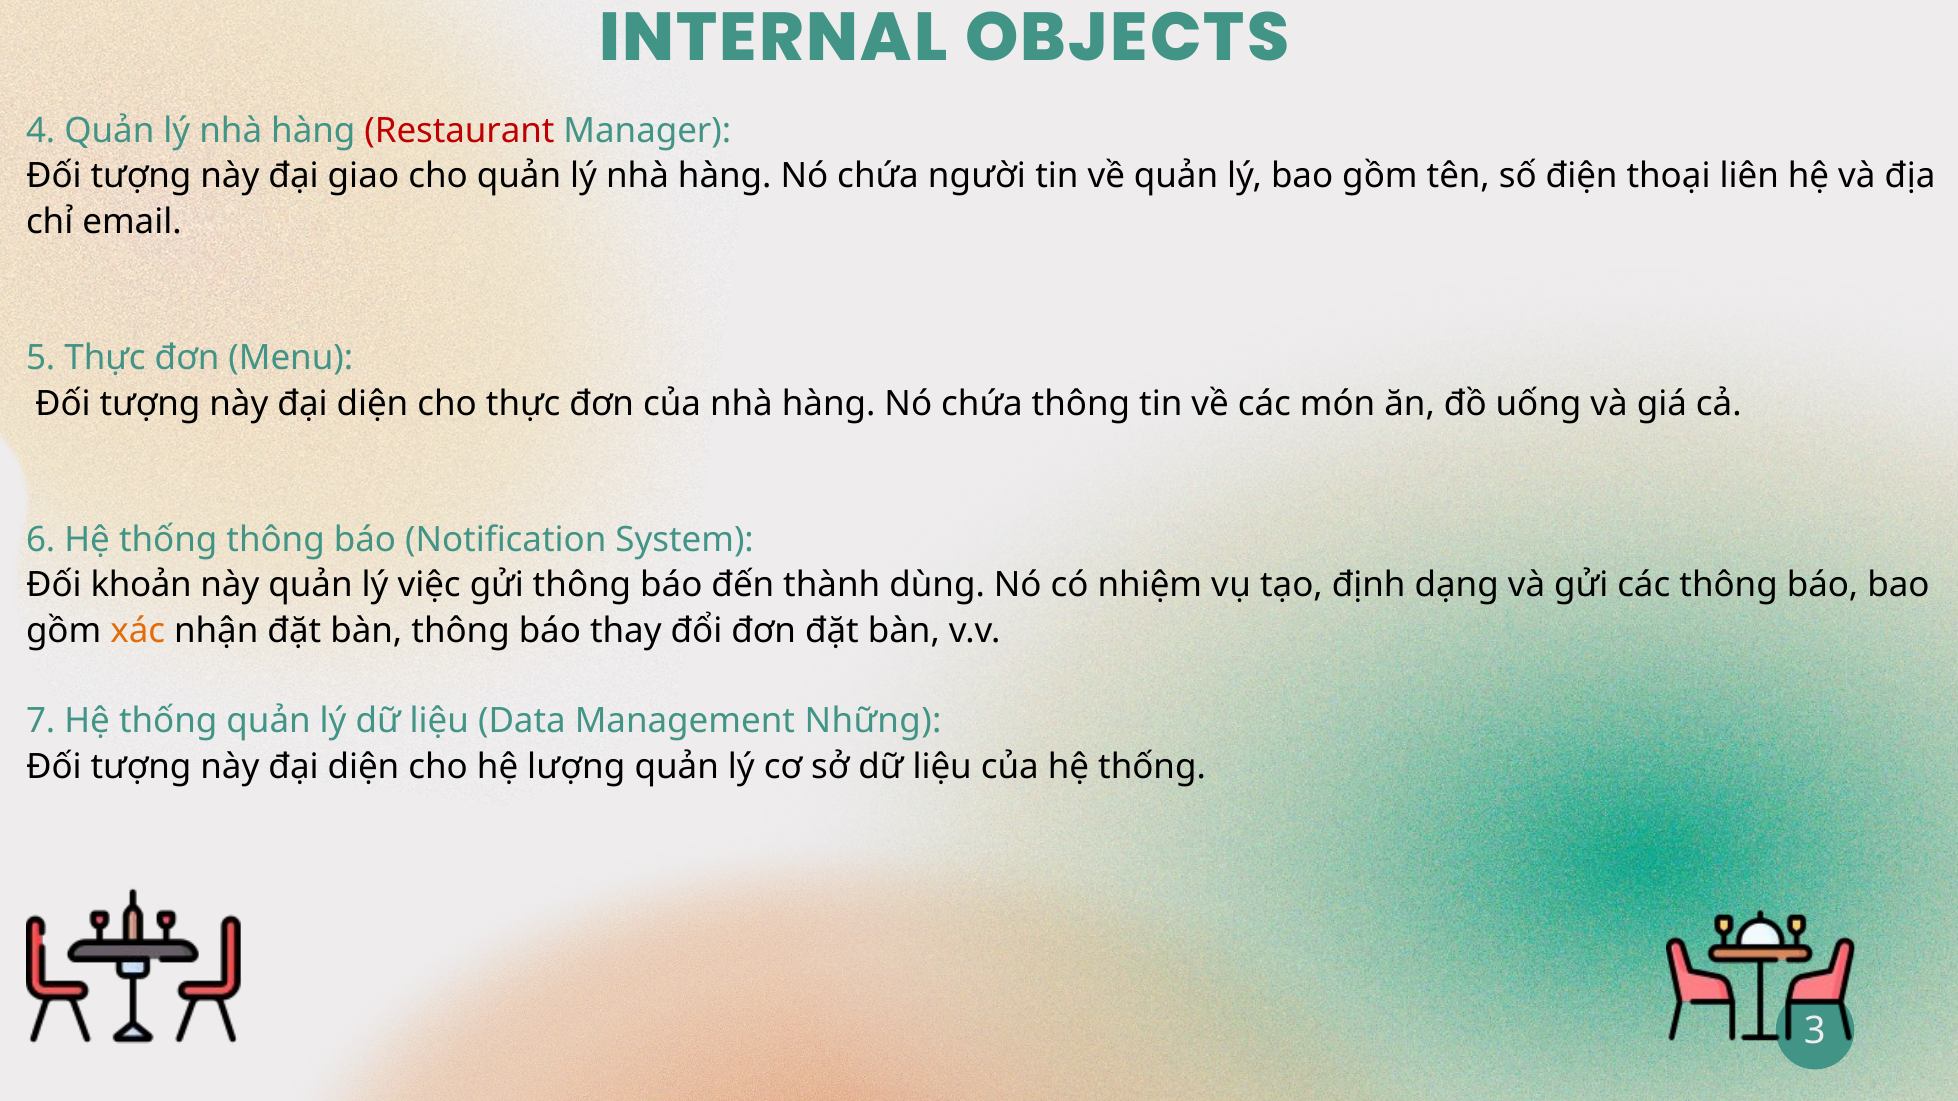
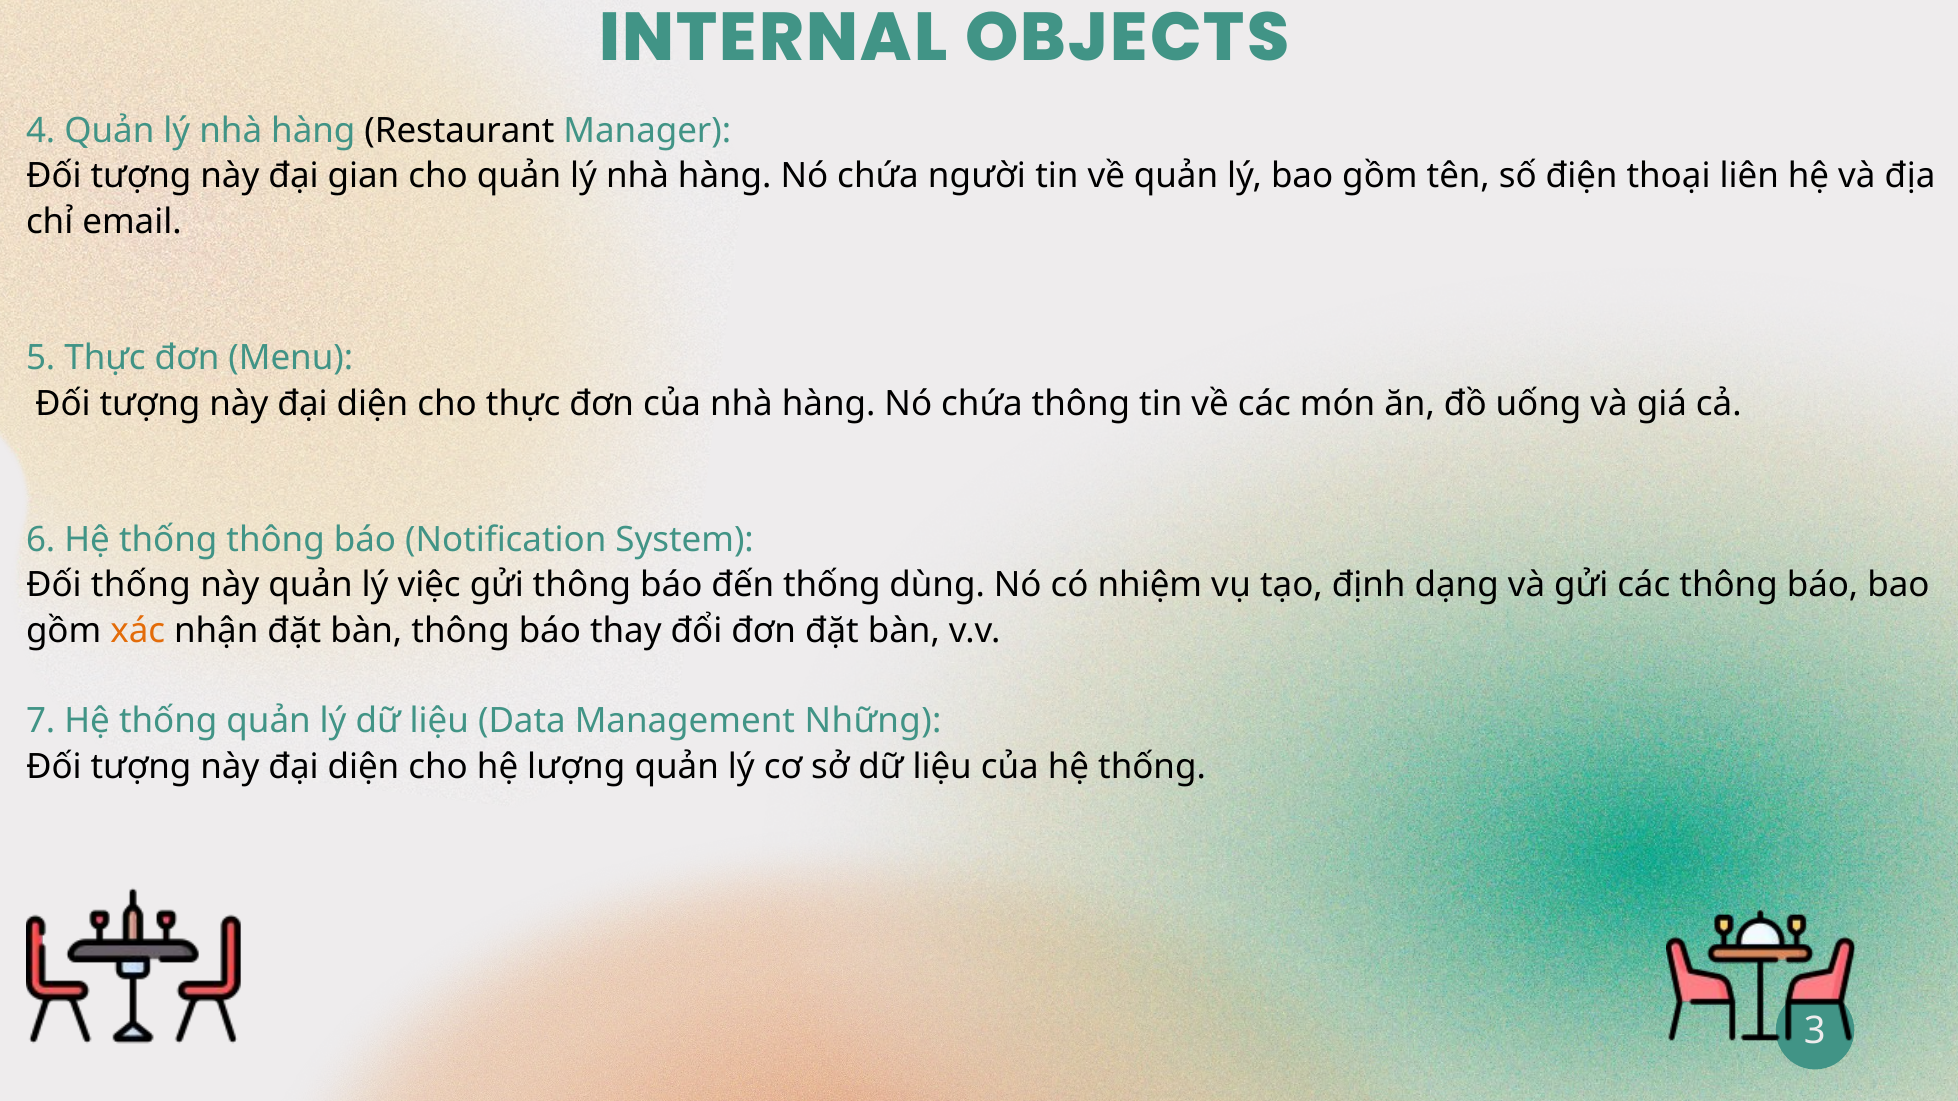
Restaurant colour: red -> black
giao: giao -> gian
Đối khoản: khoản -> thống
đến thành: thành -> thống
